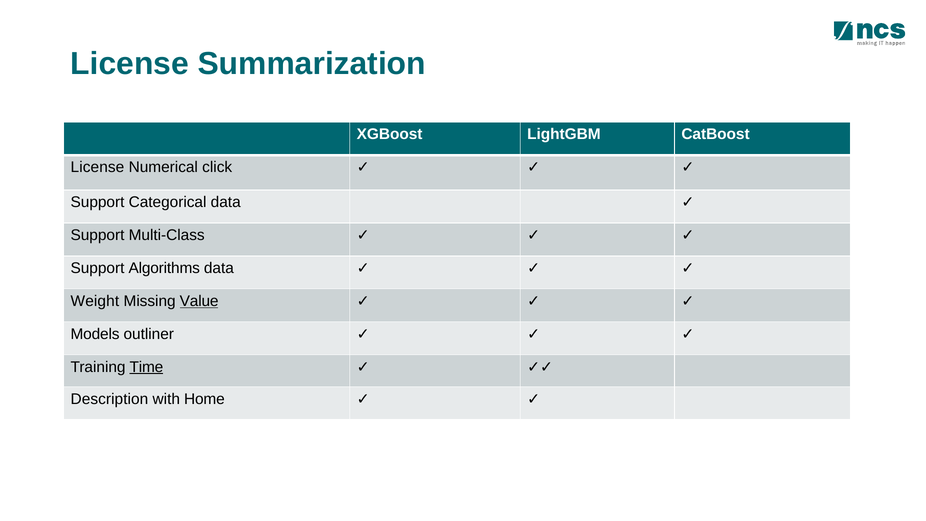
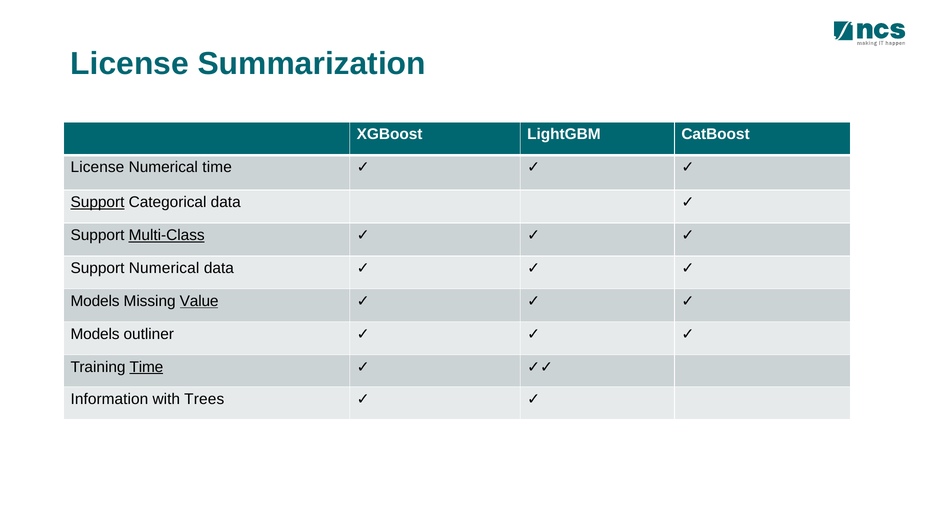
Numerical click: click -> time
Support at (98, 202) underline: none -> present
Multi-Class underline: none -> present
Support Algorithms: Algorithms -> Numerical
Weight at (95, 301): Weight -> Models
Description: Description -> Information
Home: Home -> Trees
